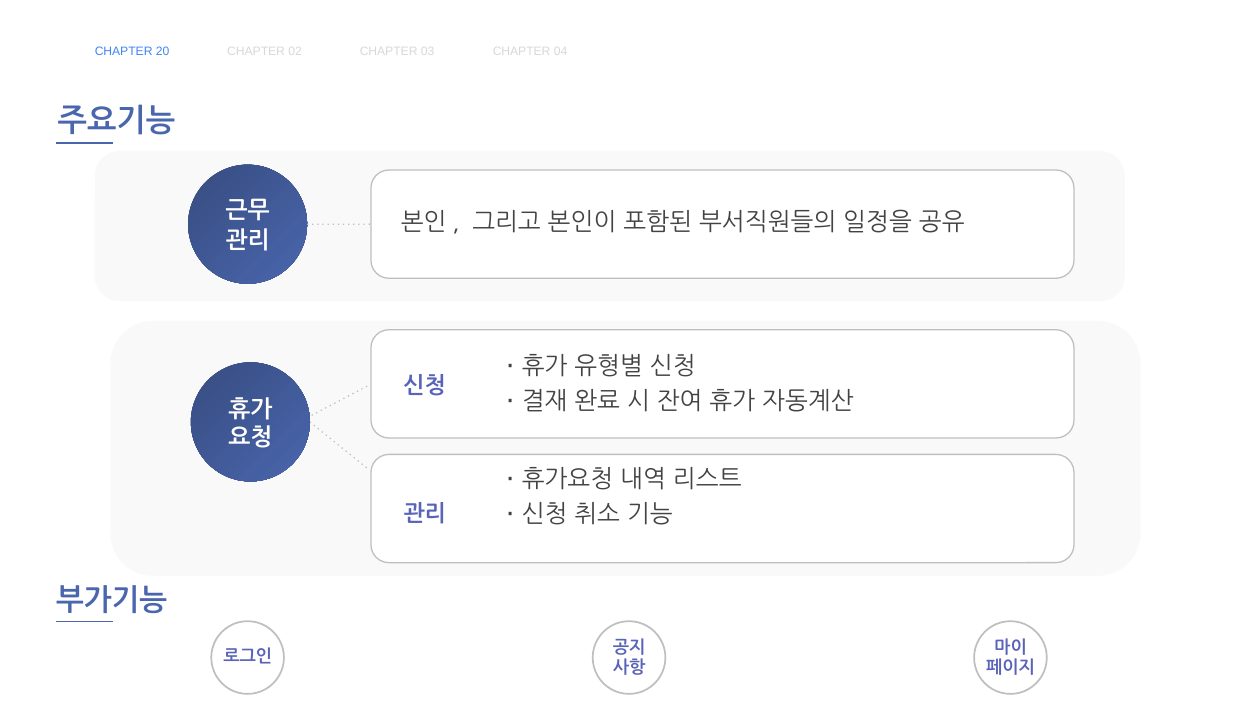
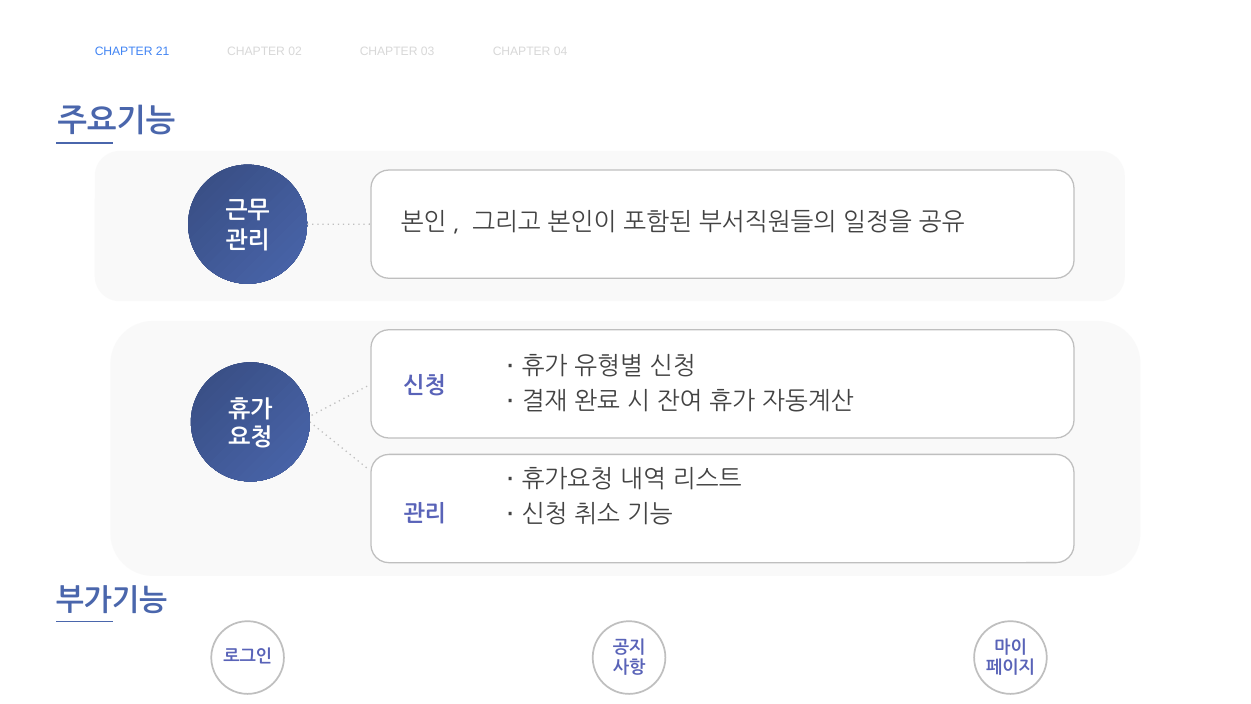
20: 20 -> 21
